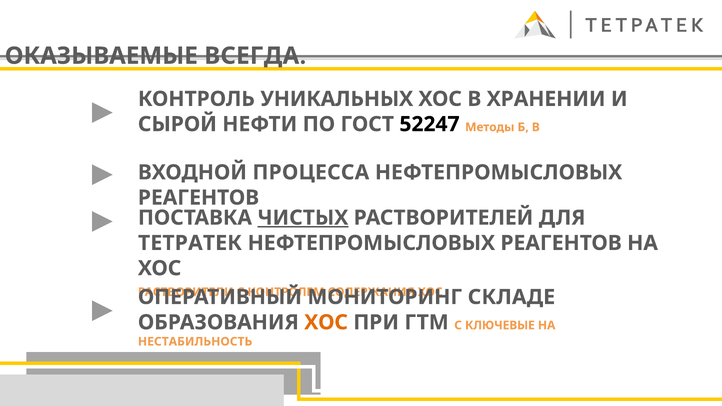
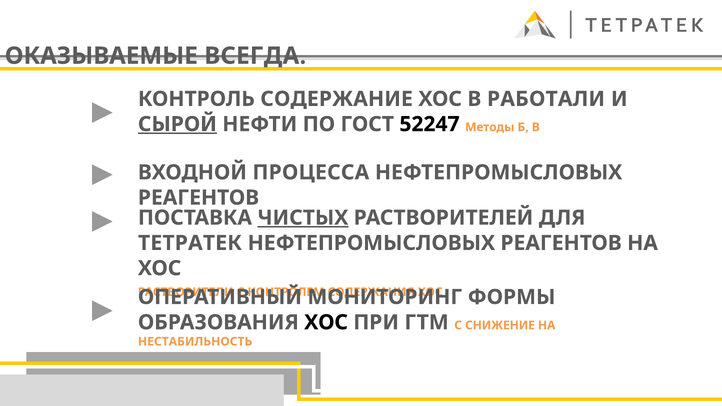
УНИКАЛЬНЫХ: УНИКАЛЬНЫХ -> СОДЕРЖАНИЕ
ХРАНЕНИИ: ХРАНЕНИИ -> РАБОТАЛИ
СЫРОЙ underline: none -> present
СКЛАДЕ: СКЛАДЕ -> ФОРМЫ
ХОС at (326, 322) colour: orange -> black
КЛЮЧЕВЫЕ: КЛЮЧЕВЫЕ -> СНИЖЕНИЕ
